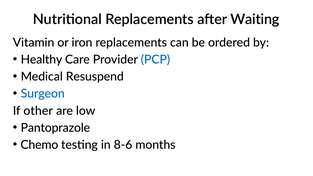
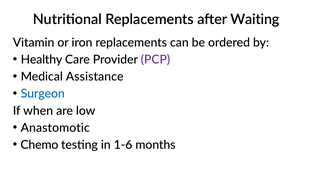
PCP colour: blue -> purple
Resuspend: Resuspend -> Assistance
other: other -> when
Pantoprazole: Pantoprazole -> Anastomotic
8-6: 8-6 -> 1-6
